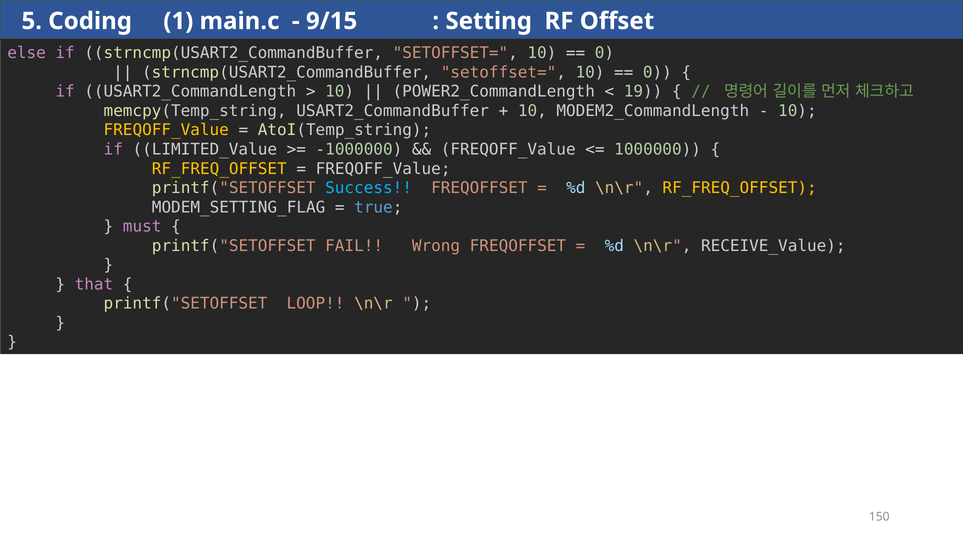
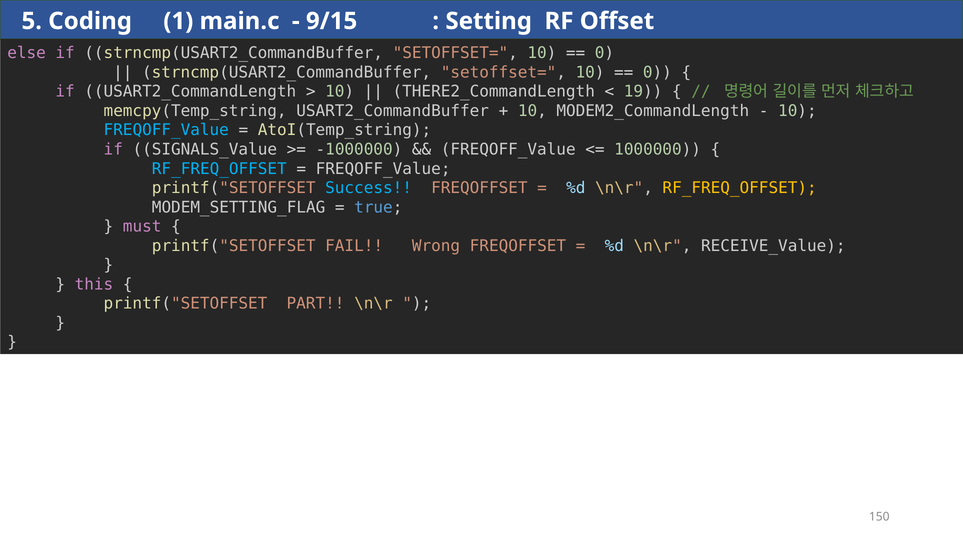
POWER2_CommandLength: POWER2_CommandLength -> THERE2_CommandLength
FREQOFF_Value at (166, 130) colour: yellow -> light blue
LIMITED_Value: LIMITED_Value -> SIGNALS_Value
RF_FREQ_OFFSET at (219, 169) colour: yellow -> light blue
that: that -> this
LOOP: LOOP -> PART
